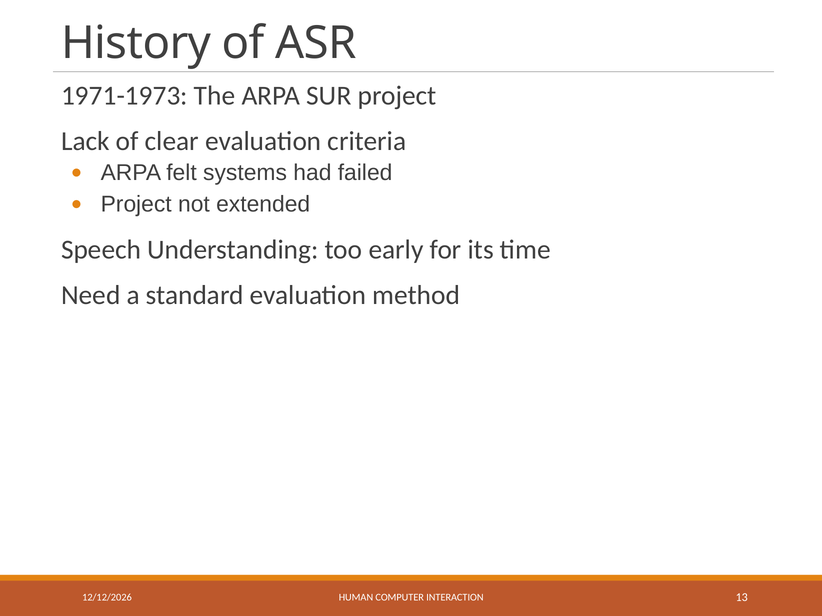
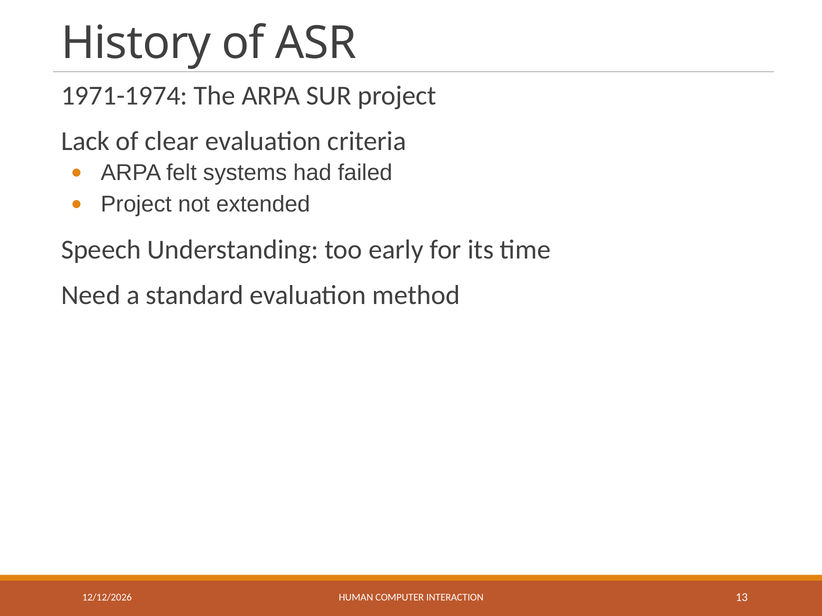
1971-1973: 1971-1973 -> 1971-1974
